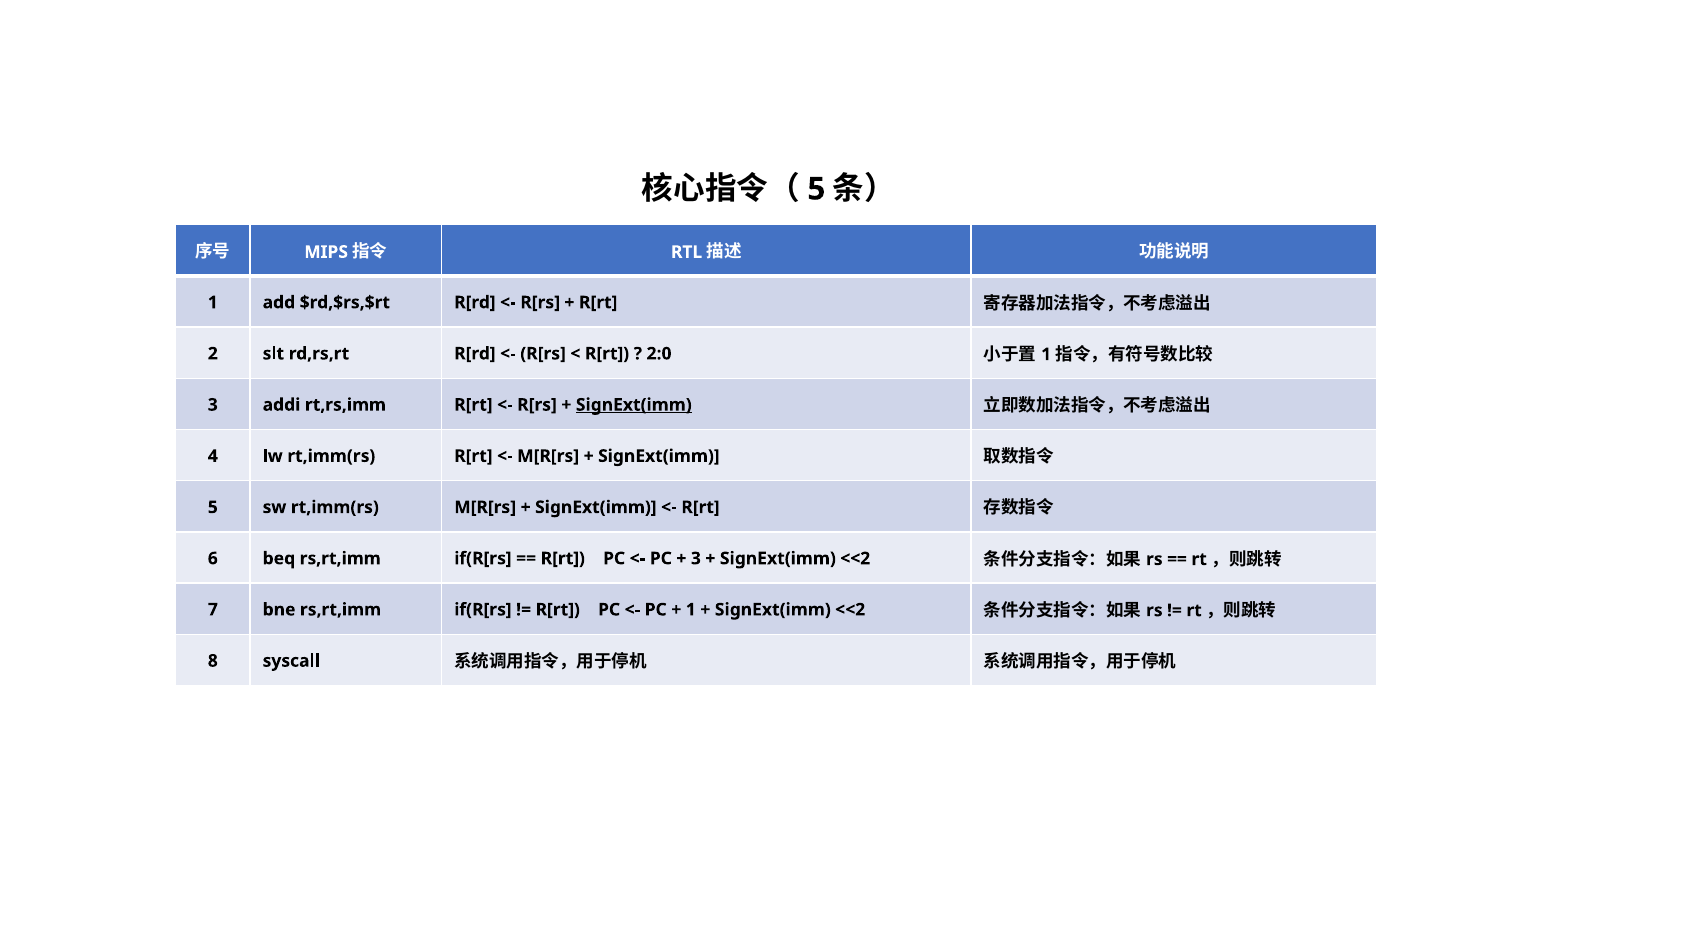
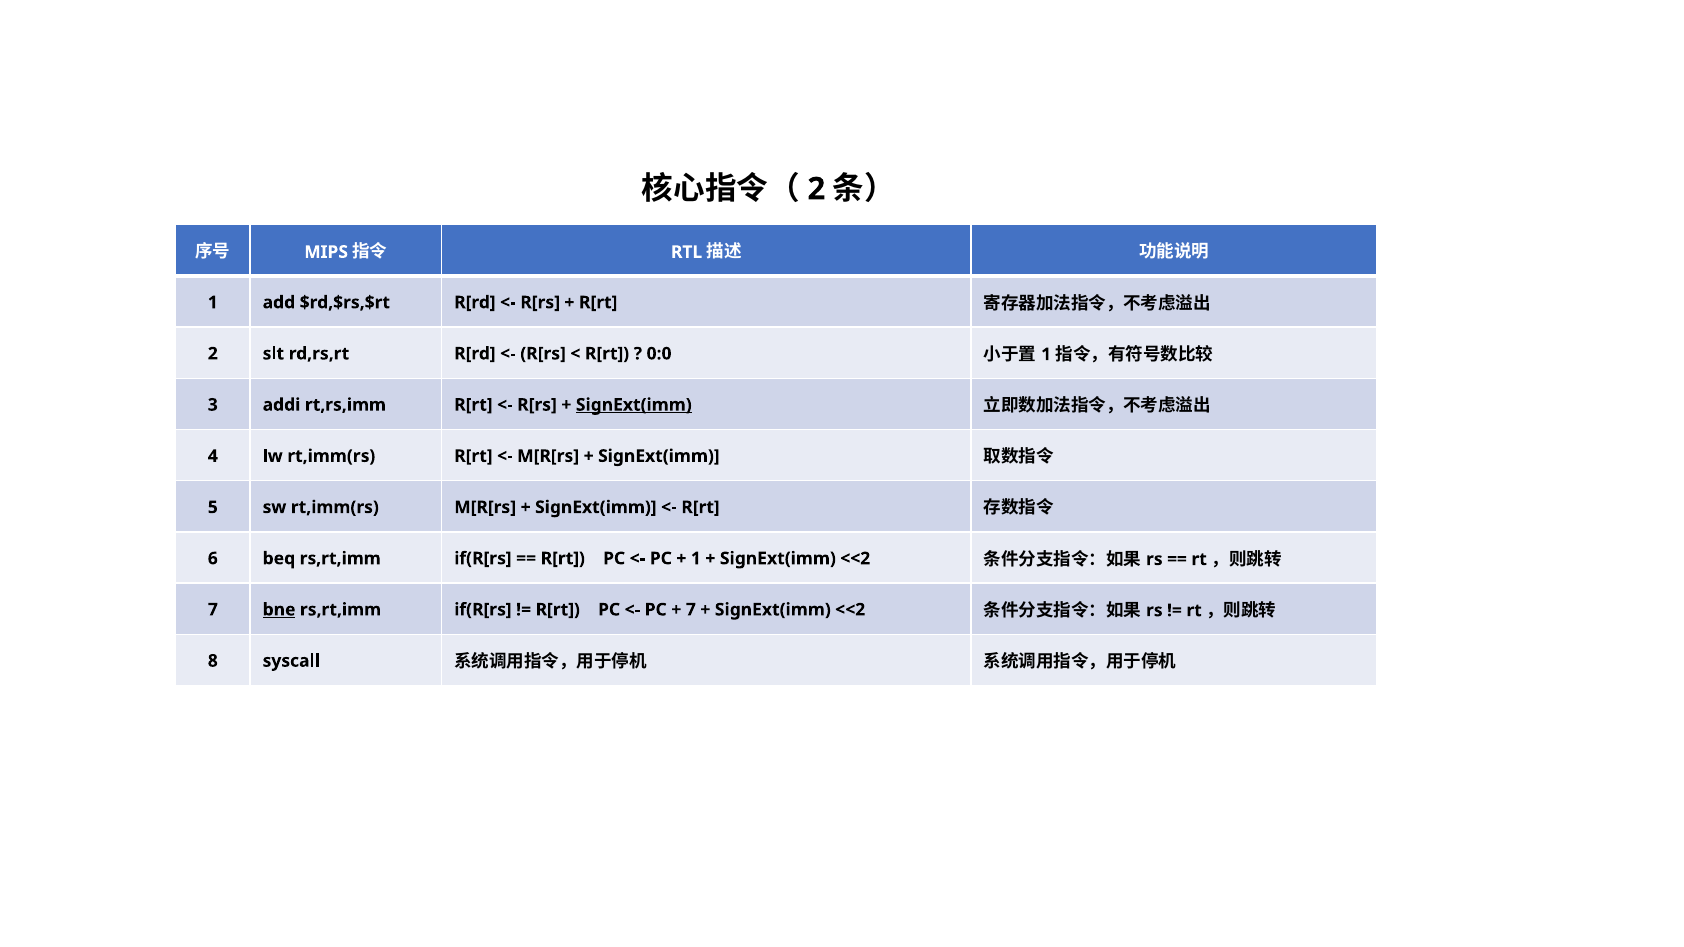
5 at (816, 189): 5 -> 2
2:0: 2:0 -> 0:0
3 at (696, 559): 3 -> 1
bne underline: none -> present
1 at (691, 610): 1 -> 7
